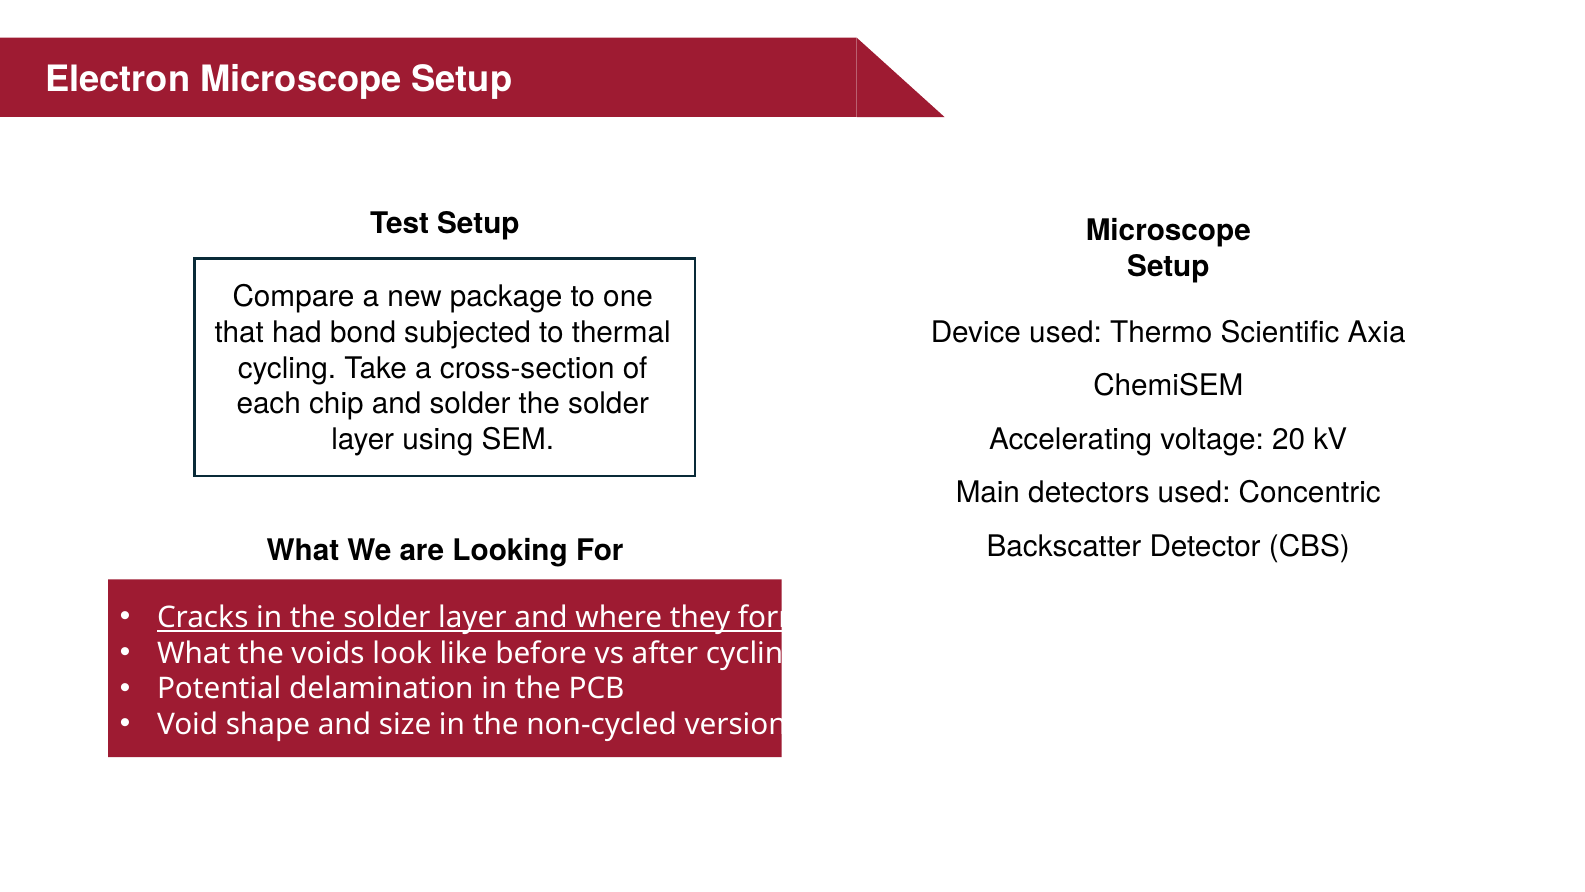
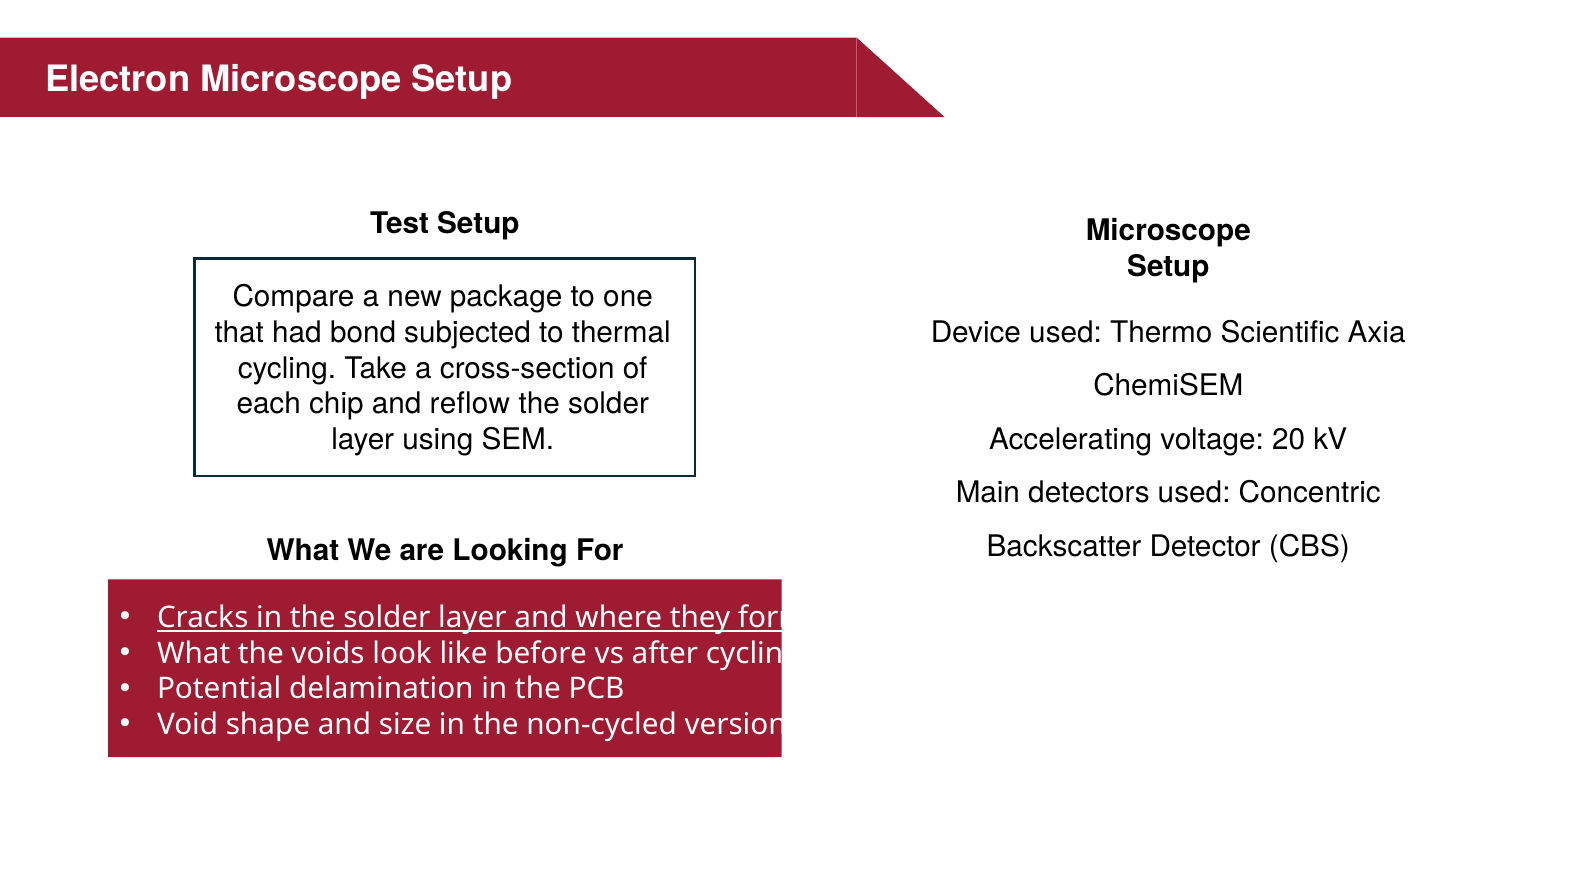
and solder: solder -> reflow
